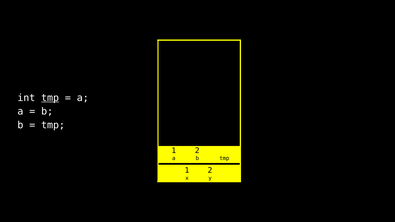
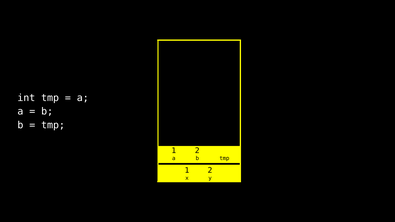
tmp at (50, 98) underline: present -> none
